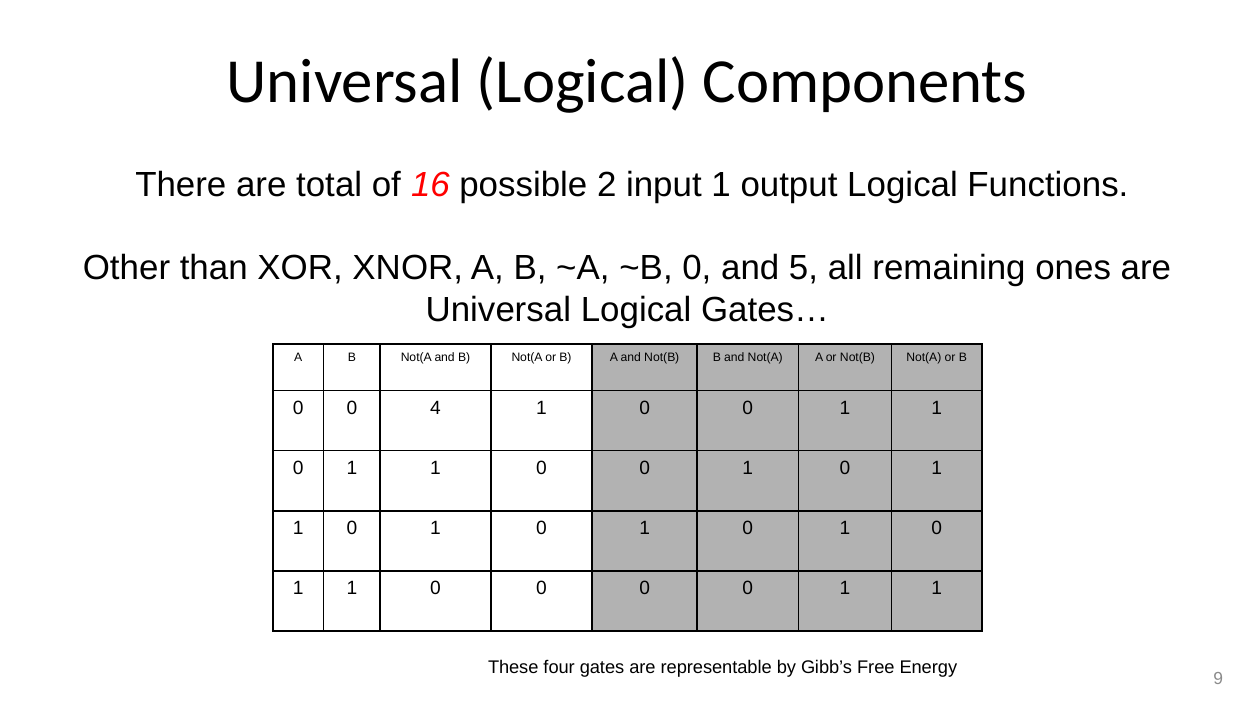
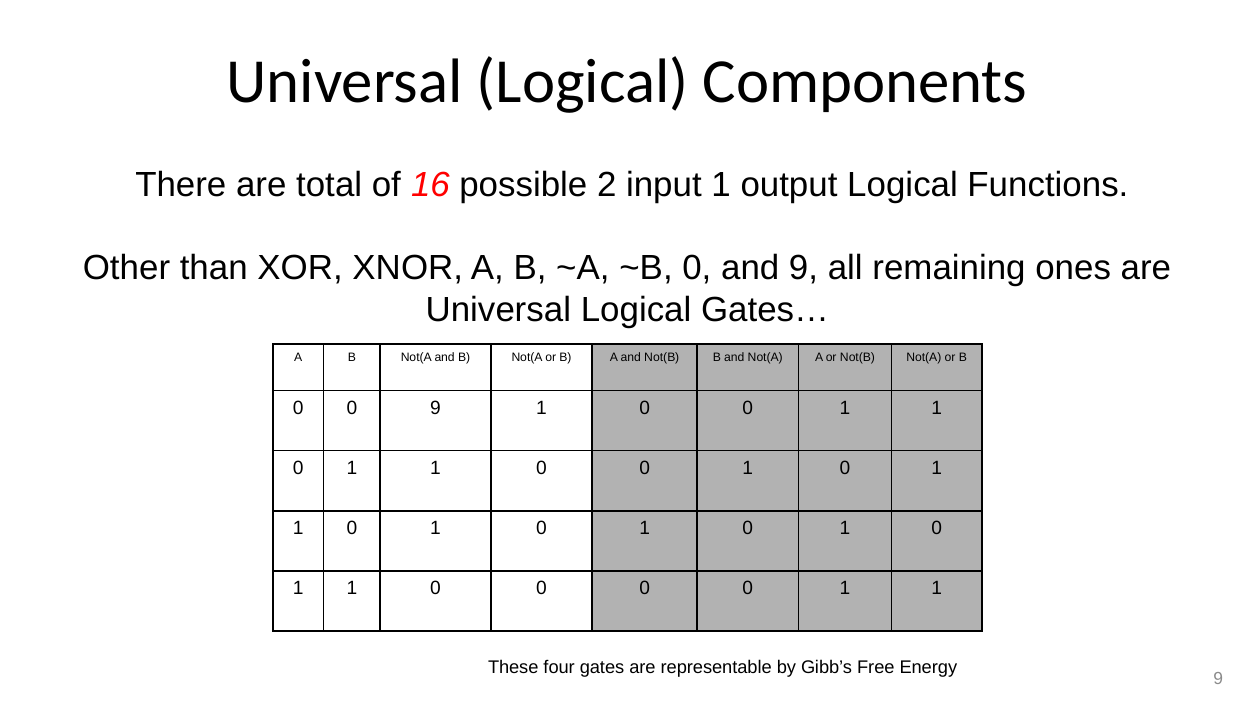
and 5: 5 -> 9
0 4: 4 -> 9
